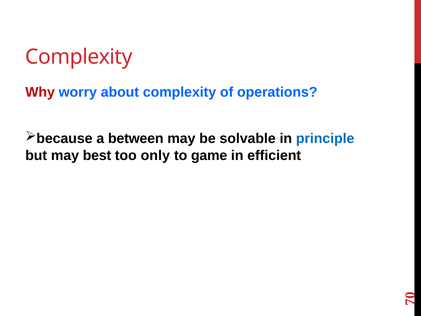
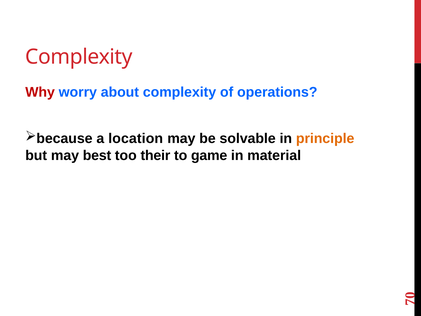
between: between -> location
principle colour: blue -> orange
only: only -> their
efficient: efficient -> material
